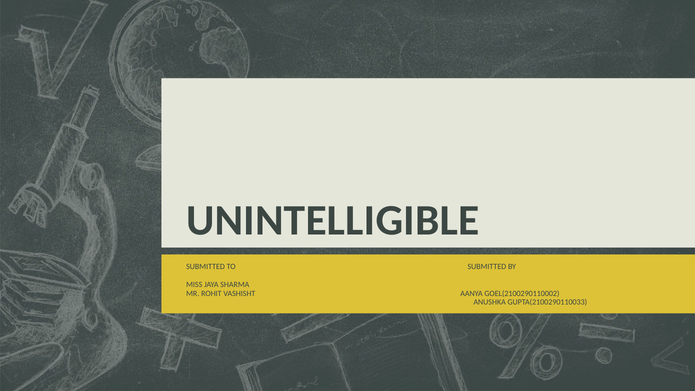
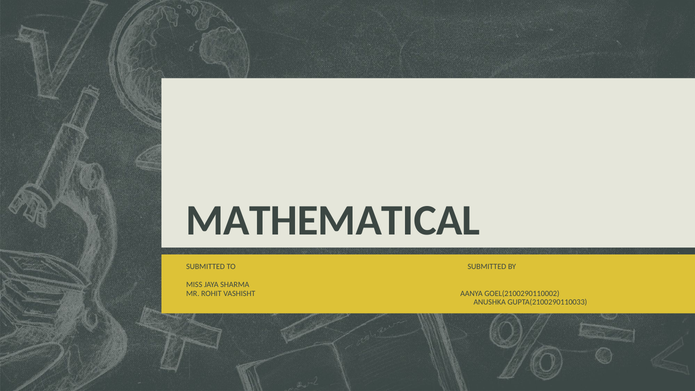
UNINTELLIGIBLE: UNINTELLIGIBLE -> MATHEMATICAL
